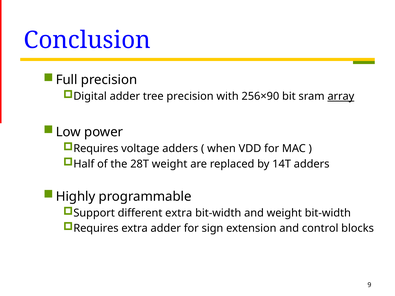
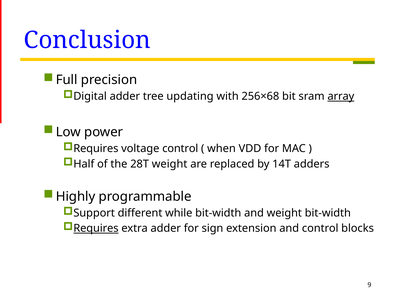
tree precision: precision -> updating
256×90: 256×90 -> 256×68
voltage adders: adders -> control
different extra: extra -> while
Requires at (96, 229) underline: none -> present
